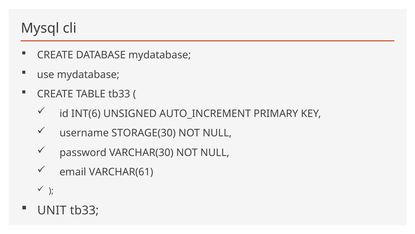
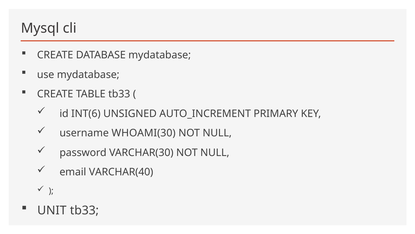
STORAGE(30: STORAGE(30 -> WHOAMI(30
VARCHAR(61: VARCHAR(61 -> VARCHAR(40
